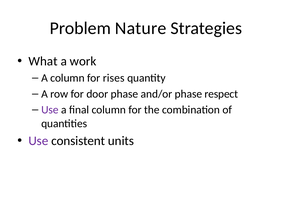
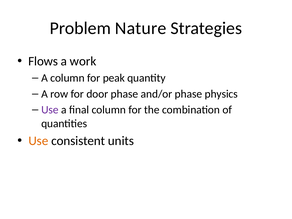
What: What -> Flows
rises: rises -> peak
respect: respect -> physics
Use at (38, 141) colour: purple -> orange
